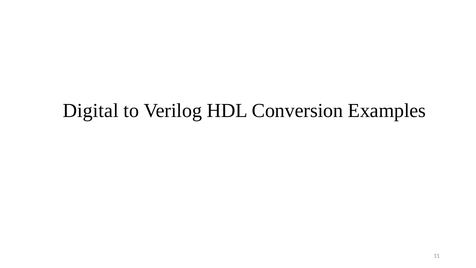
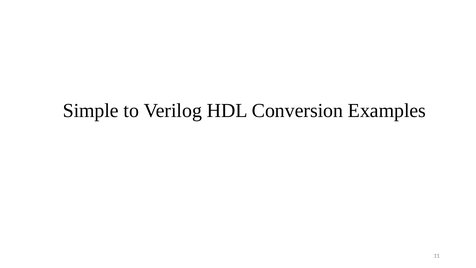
Digital: Digital -> Simple
